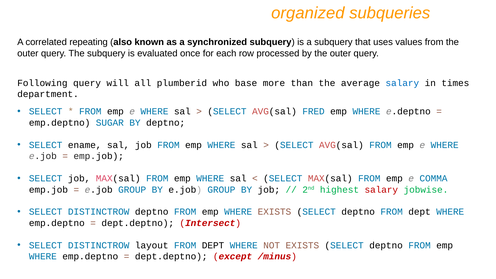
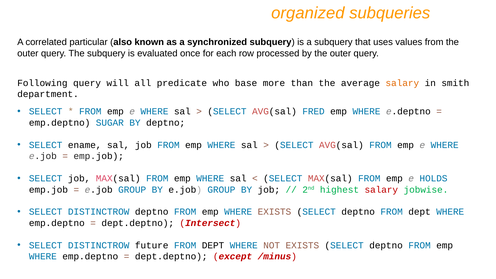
repeating: repeating -> particular
plumberid: plumberid -> predicate
salary at (402, 83) colour: blue -> orange
times: times -> smith
COMMA: COMMA -> HOLDS
layout: layout -> future
